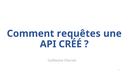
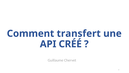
requêtes: requêtes -> transfert
